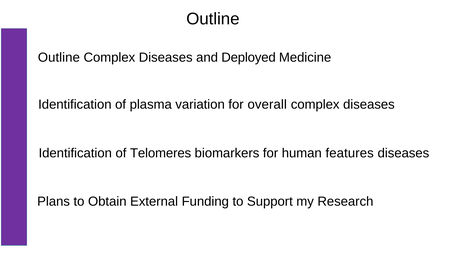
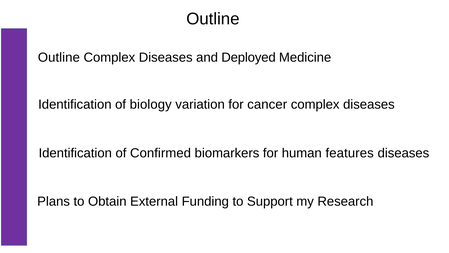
plasma: plasma -> biology
overall: overall -> cancer
Telomeres: Telomeres -> Confirmed
